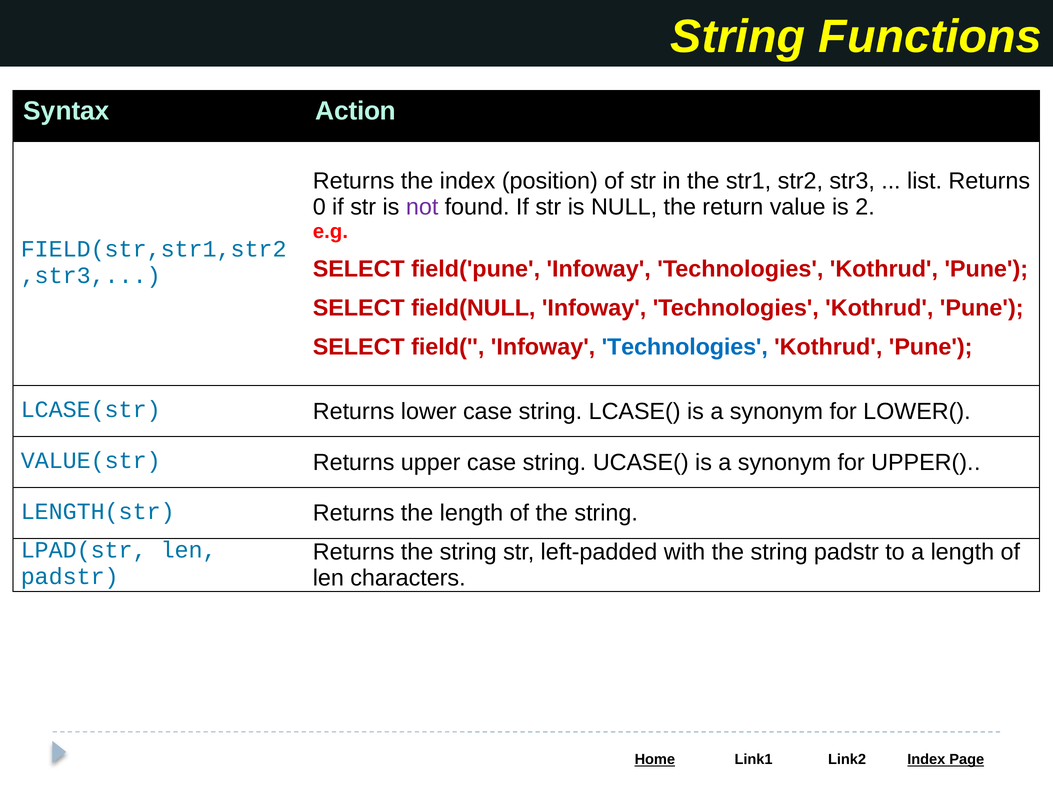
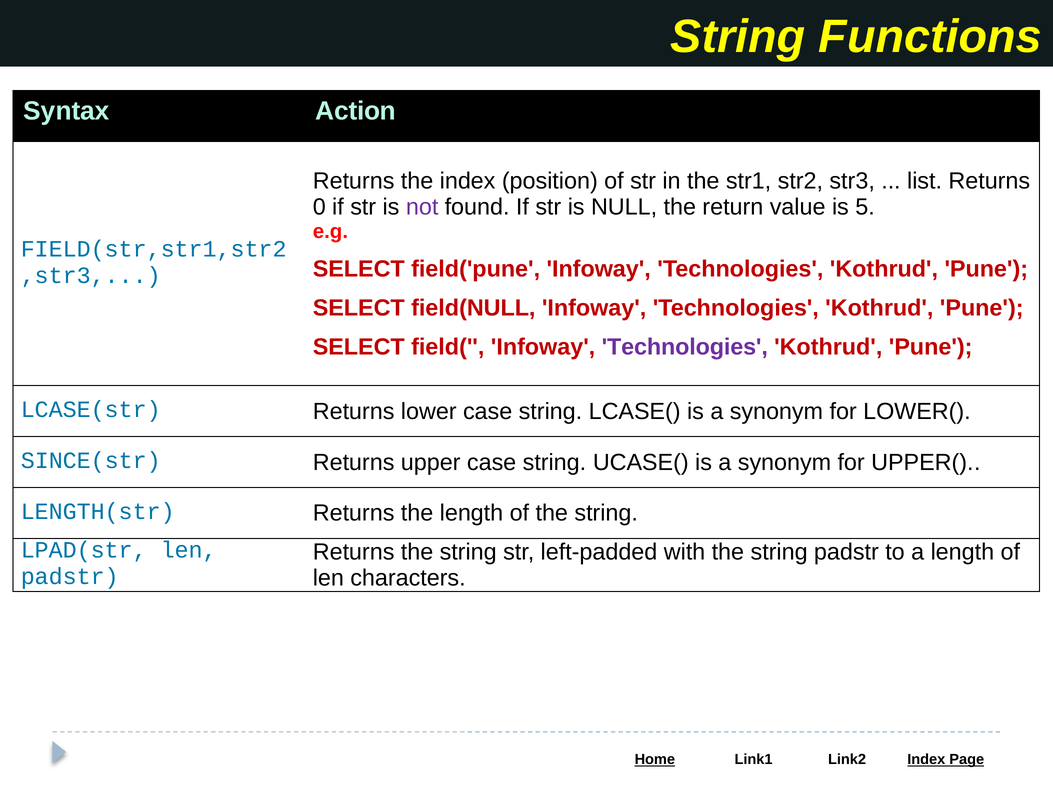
2: 2 -> 5
Technologies at (685, 347) colour: blue -> purple
VALUE(str: VALUE(str -> SINCE(str
